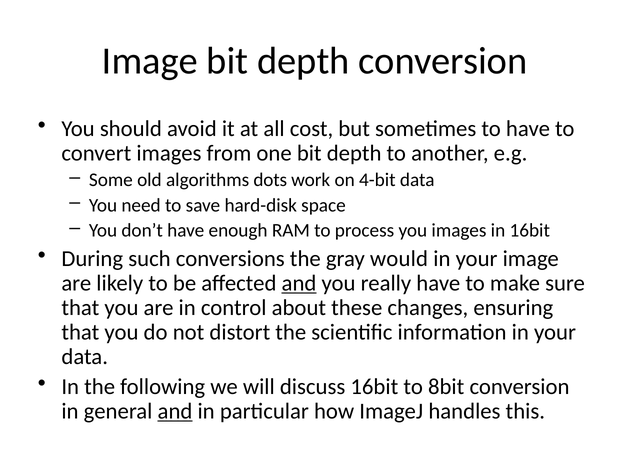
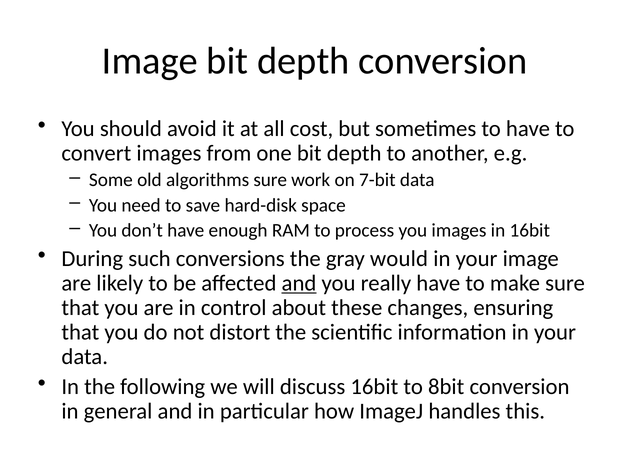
algorithms dots: dots -> sure
4-bit: 4-bit -> 7-bit
and at (175, 411) underline: present -> none
